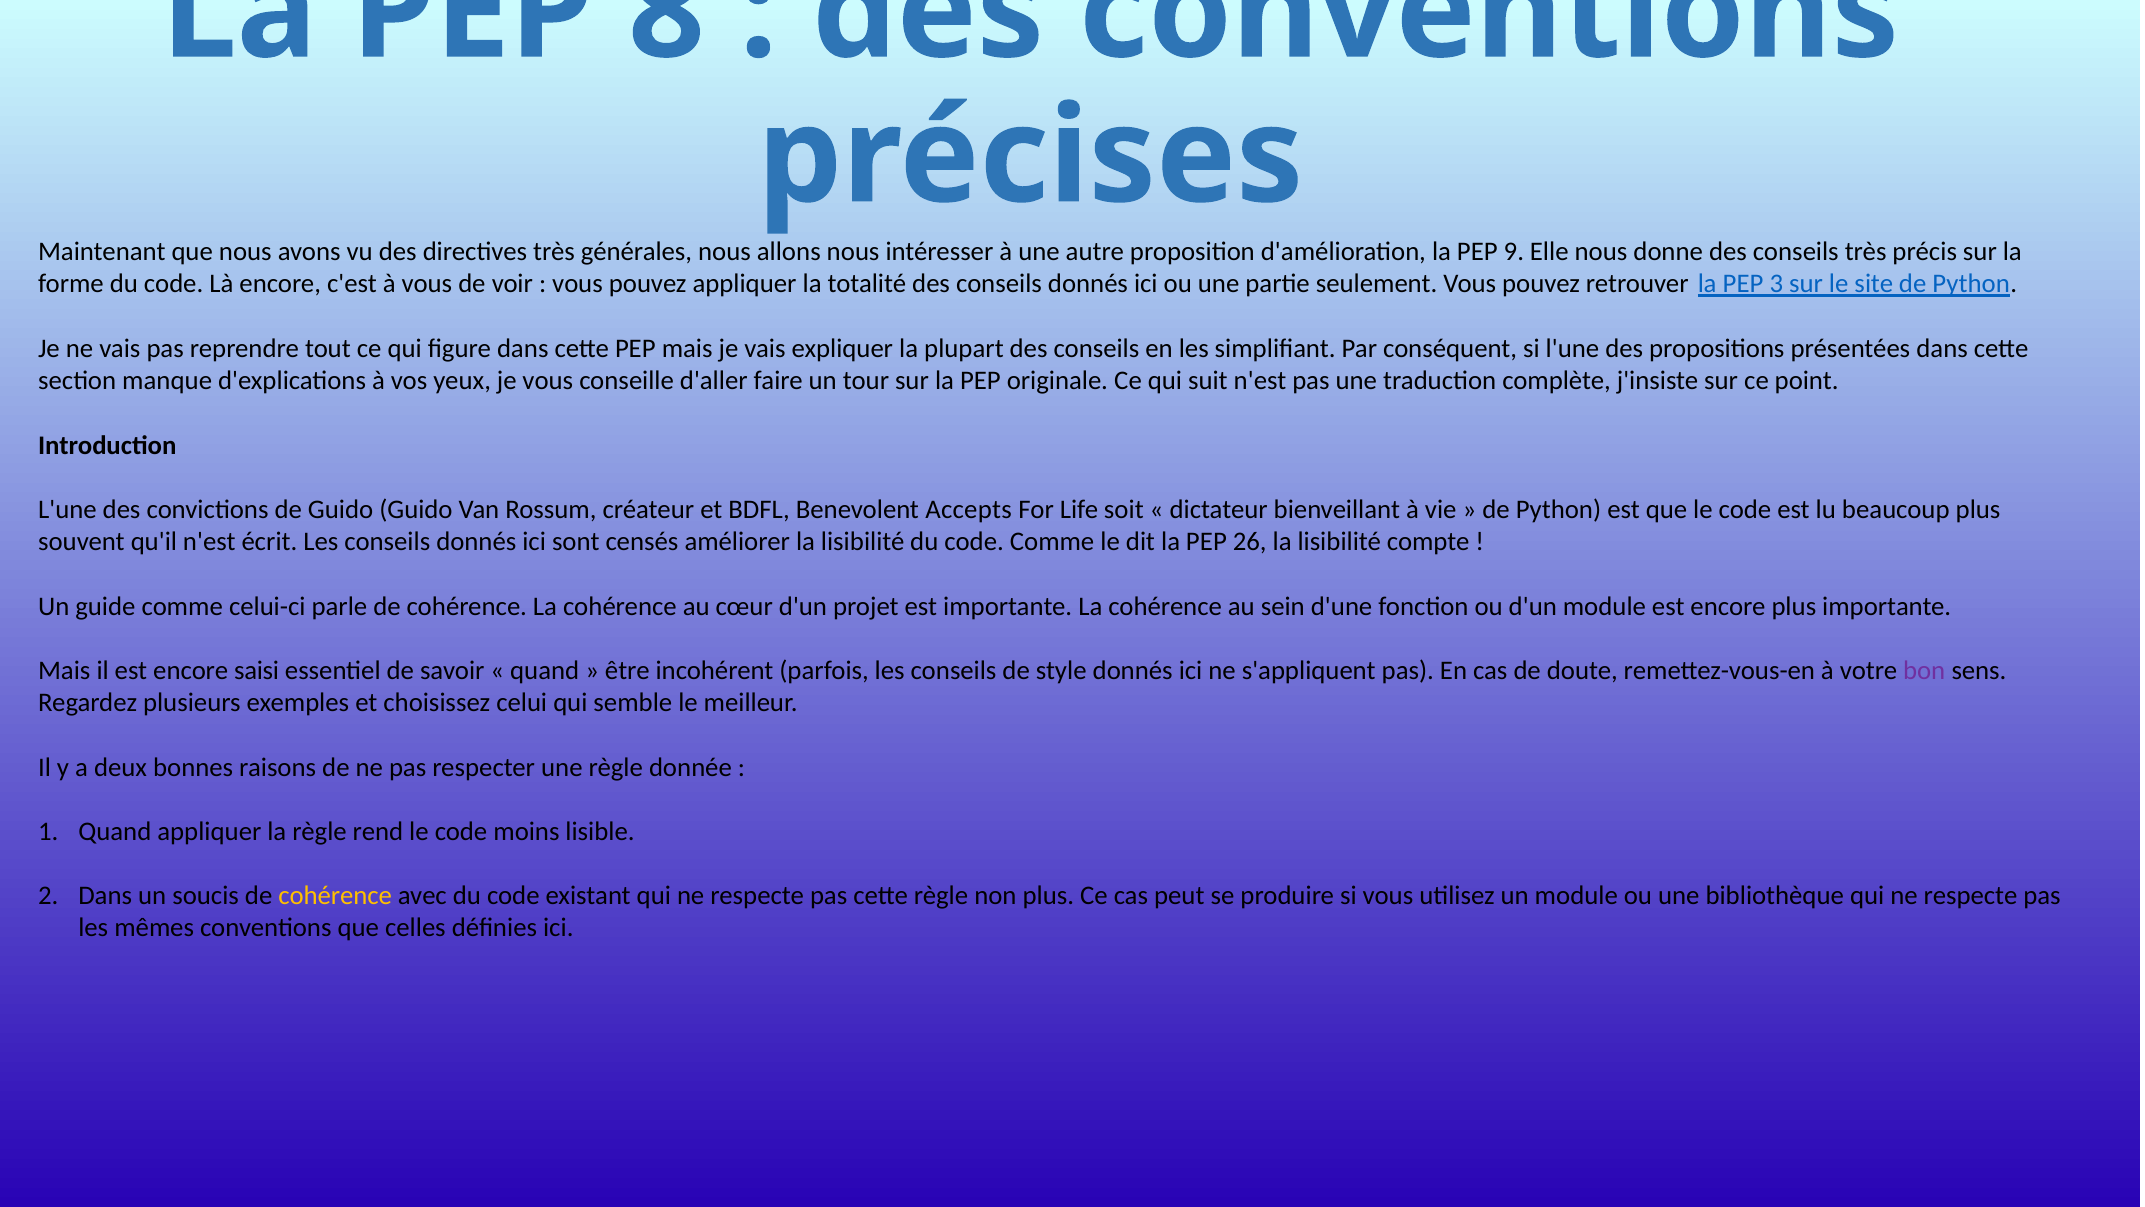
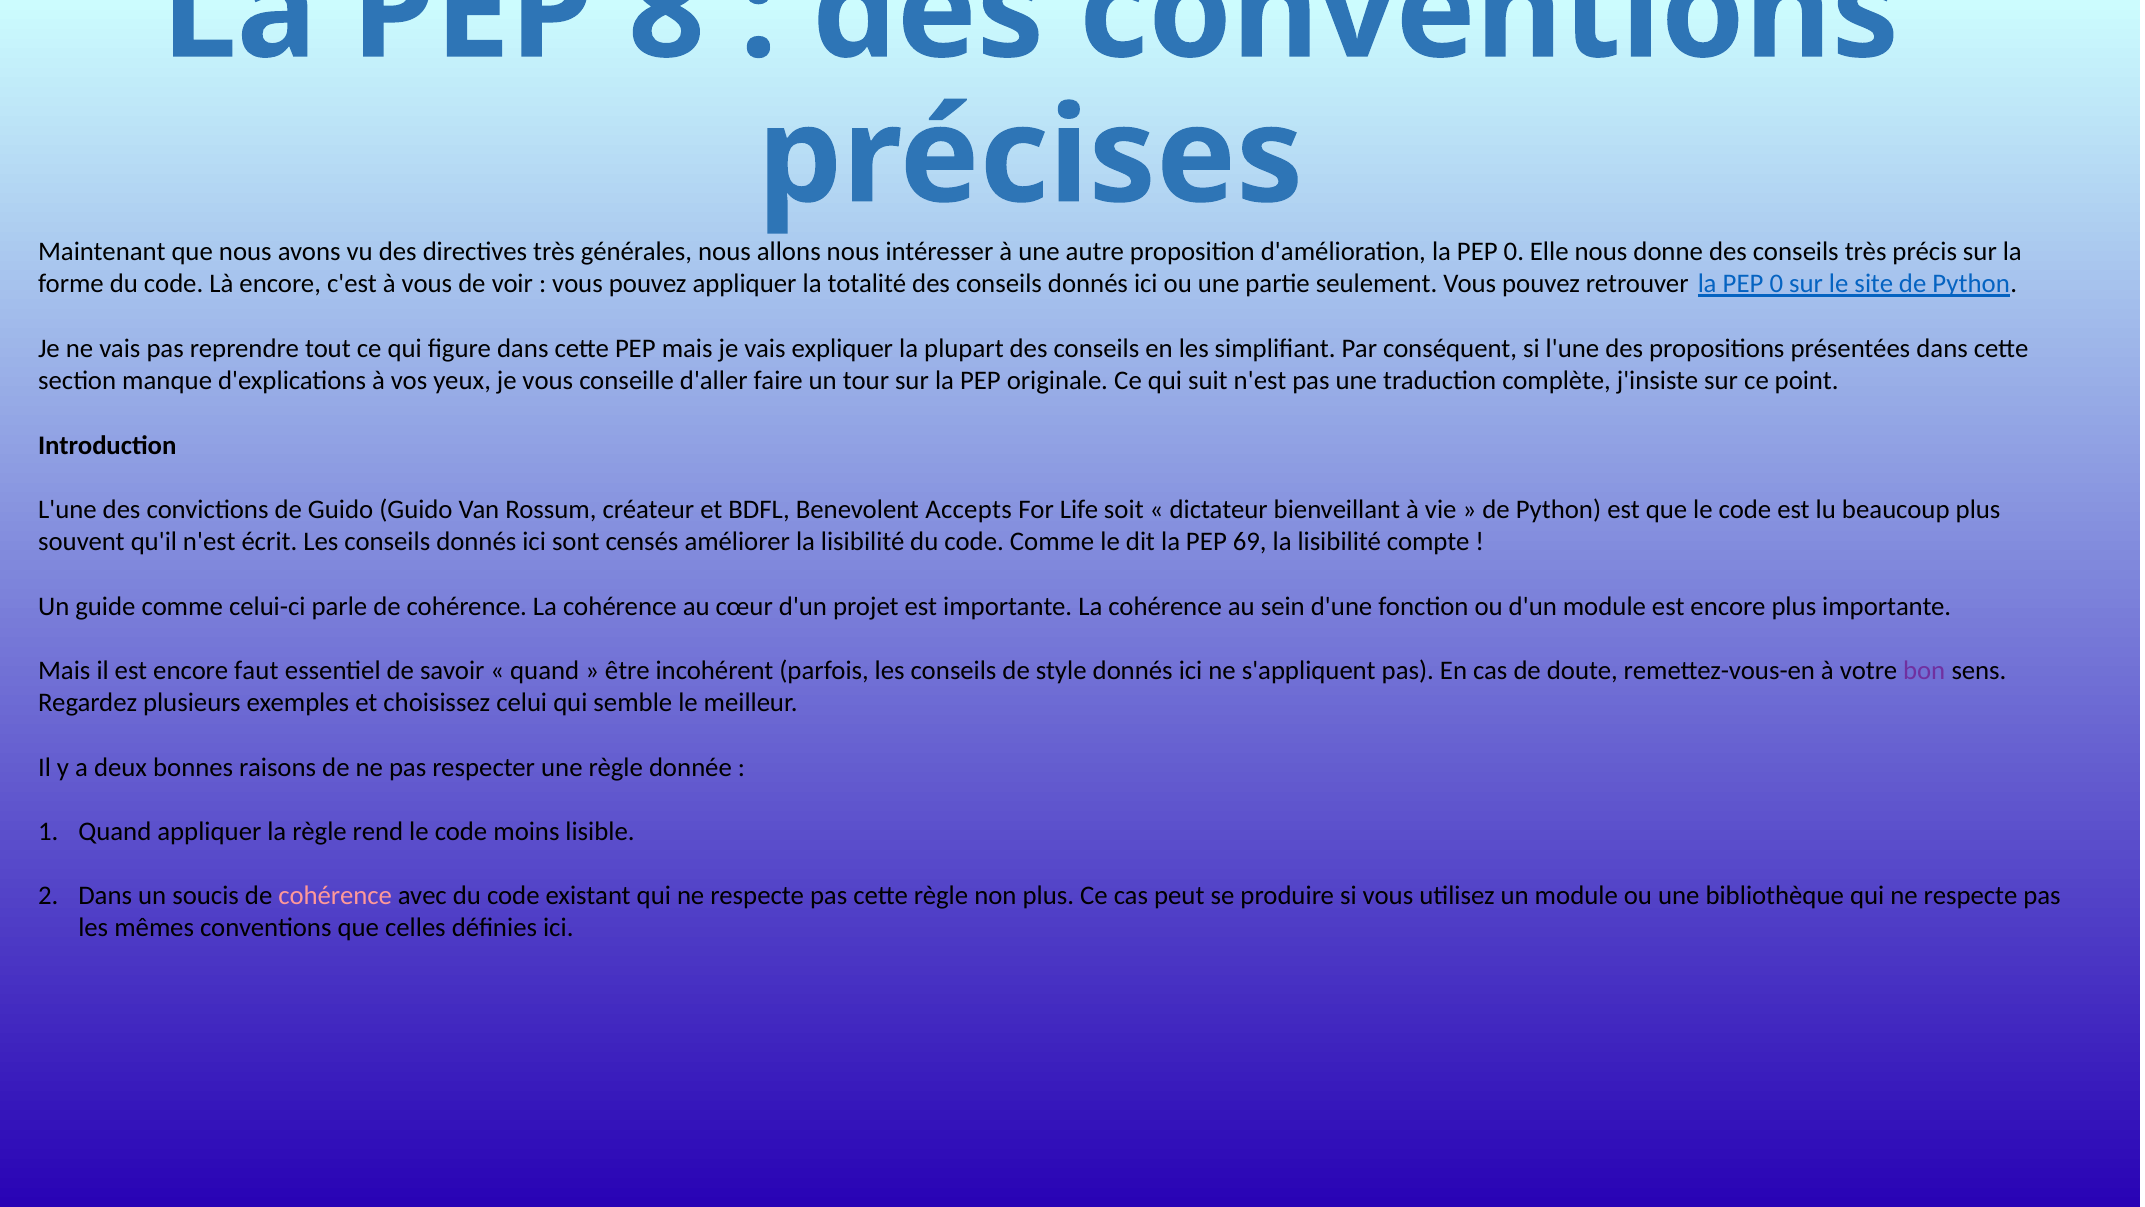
d'amélioration la PEP 9: 9 -> 0
retrouver la PEP 3: 3 -> 0
26: 26 -> 69
saisi: saisi -> faut
cohérence at (335, 896) colour: yellow -> pink
